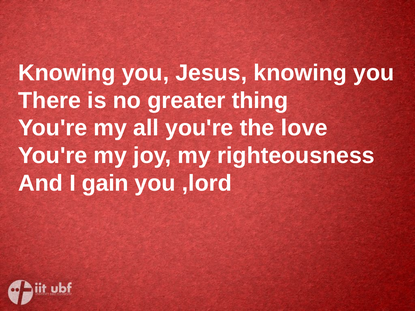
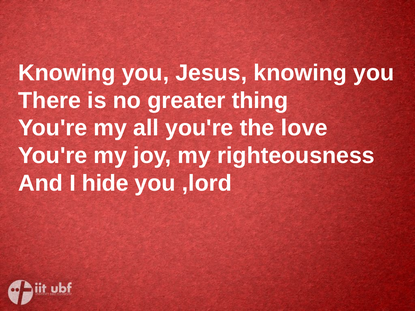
gain: gain -> hide
